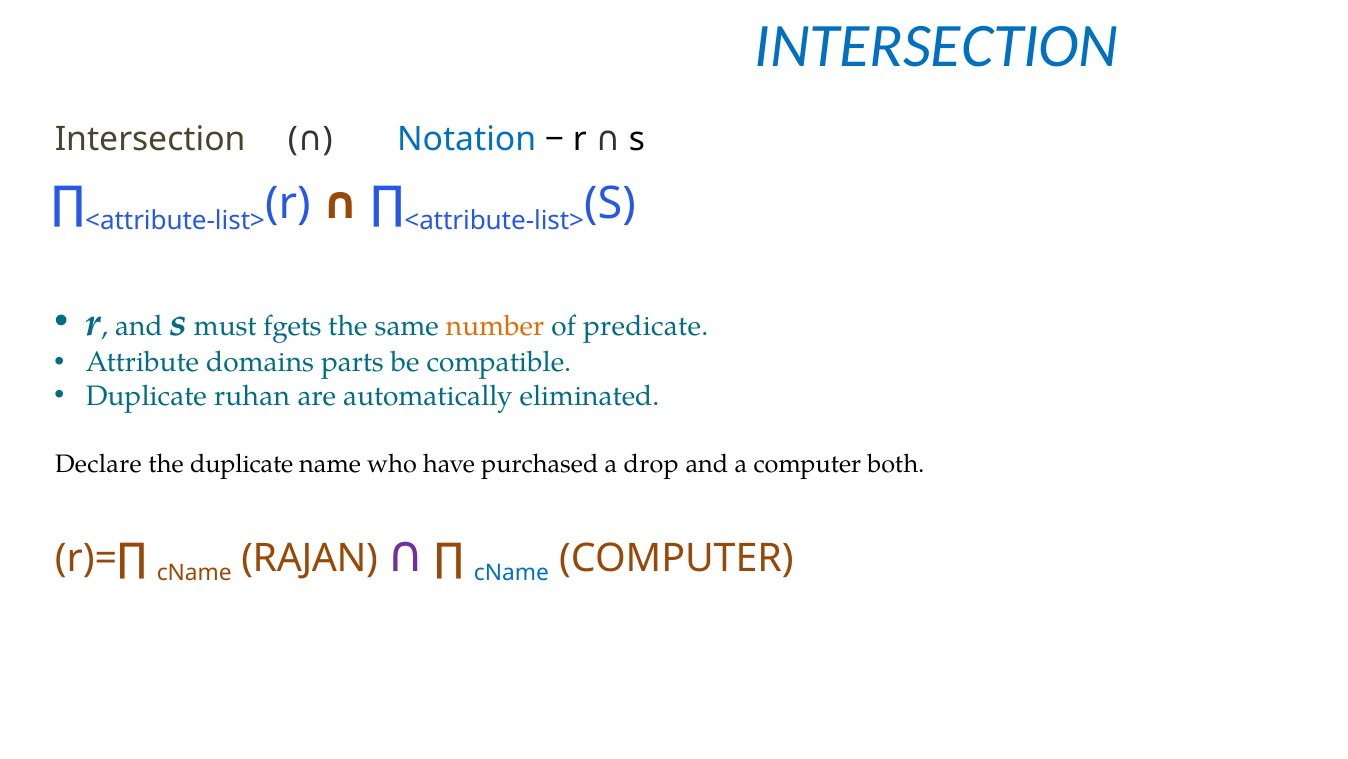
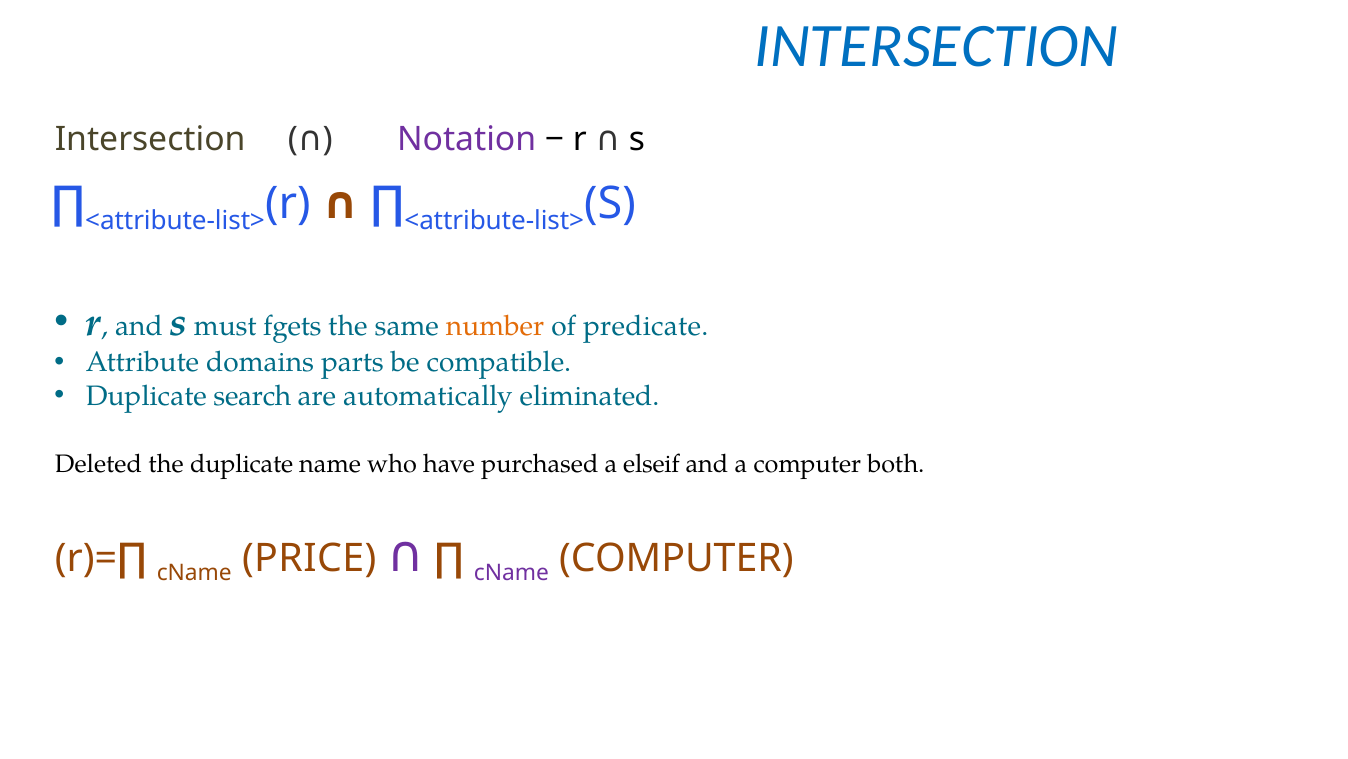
Notation colour: blue -> purple
ruhan: ruhan -> search
Declare: Declare -> Deleted
drop: drop -> elseif
RAJAN: RAJAN -> PRICE
cName at (511, 573) colour: blue -> purple
